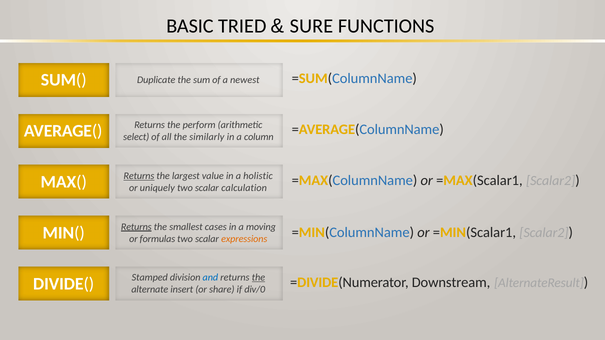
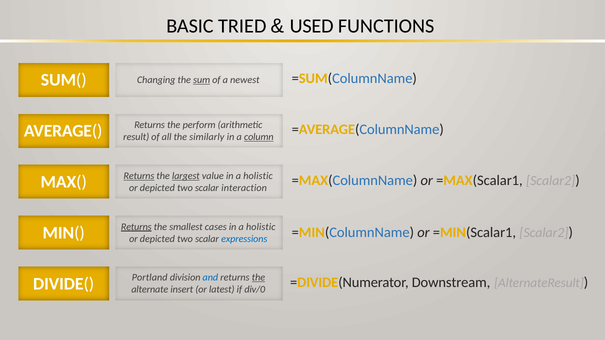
SURE: SURE -> USED
Duplicate: Duplicate -> Changing
sum underline: none -> present
select: select -> result
column underline: none -> present
largest underline: none -> present
uniquely at (157, 188): uniquely -> depicted
calculation: calculation -> interaction
moving at (261, 227): moving -> holistic
formulas at (157, 239): formulas -> depicted
expressions colour: orange -> blue
Stamped: Stamped -> Portland
share: share -> latest
